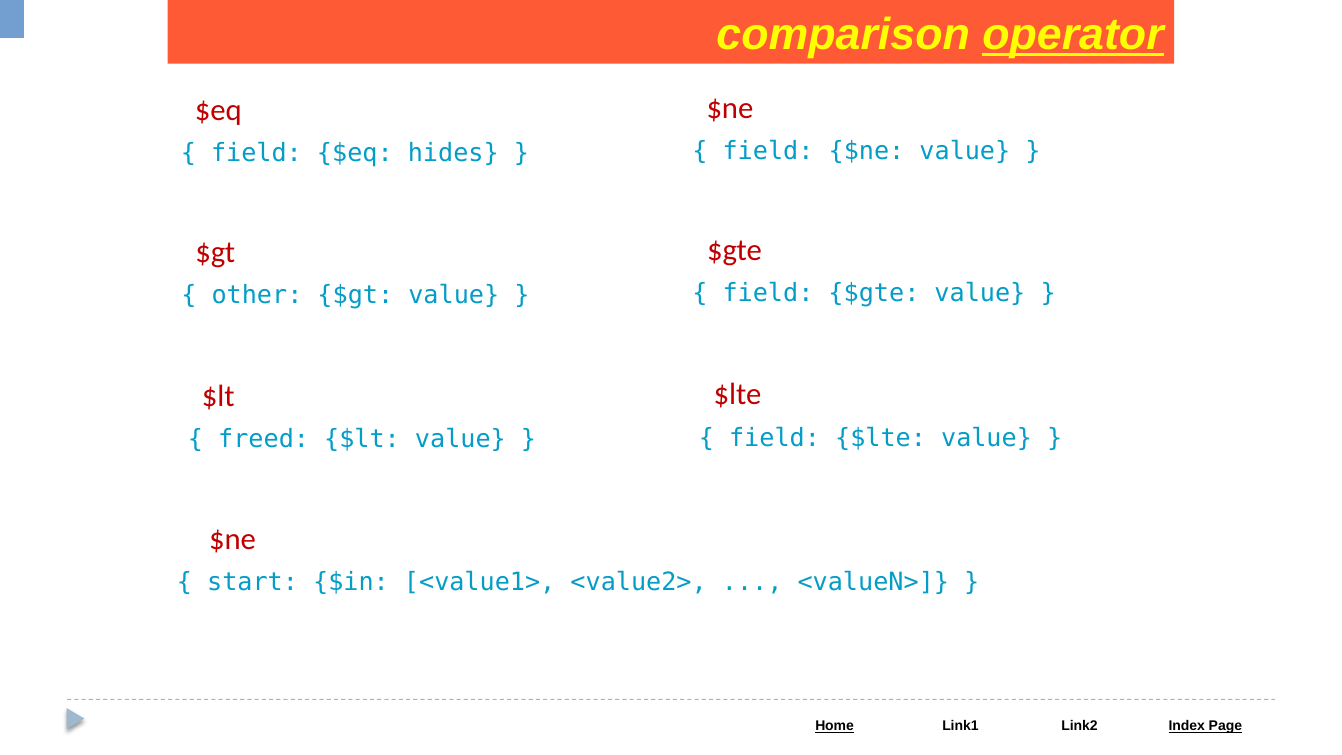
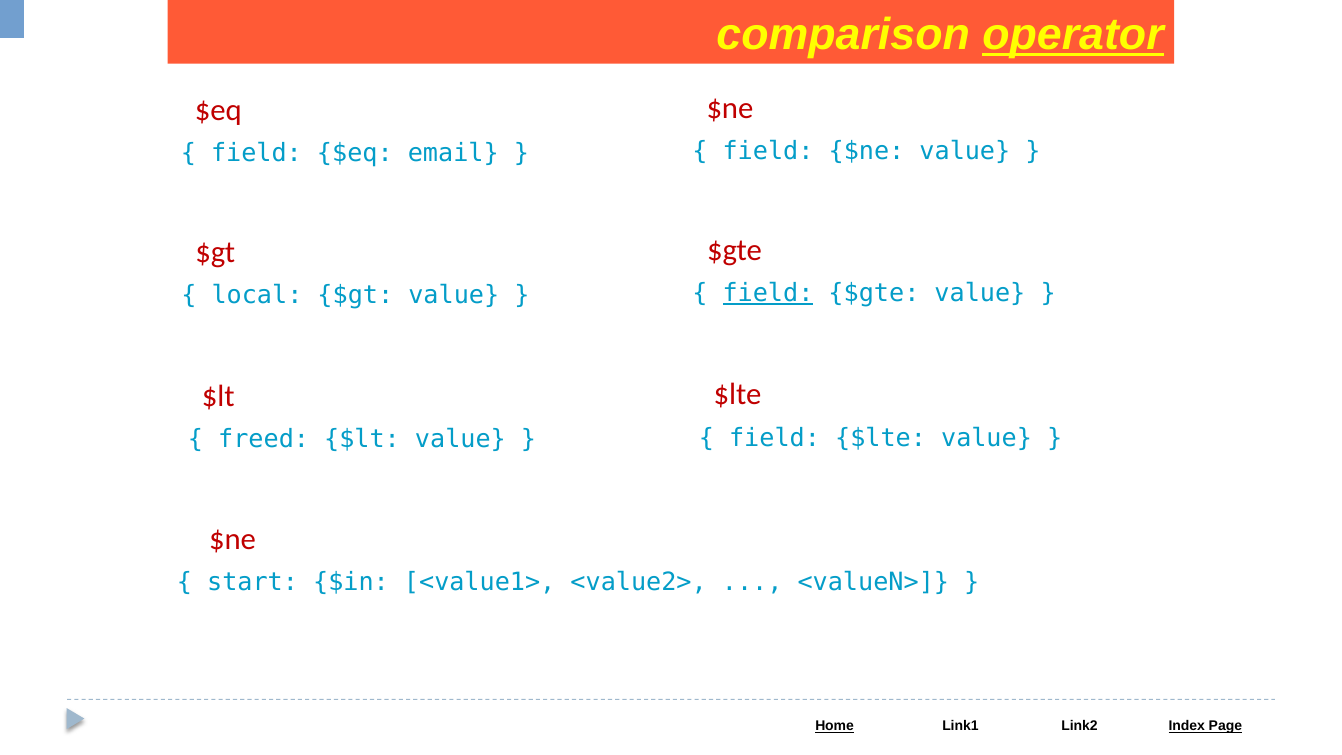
hides: hides -> email
field at (768, 293) underline: none -> present
other: other -> local
